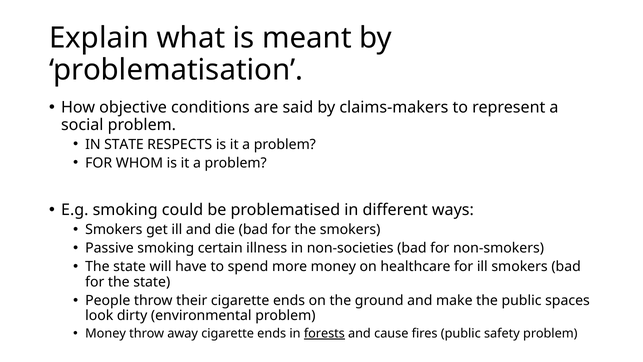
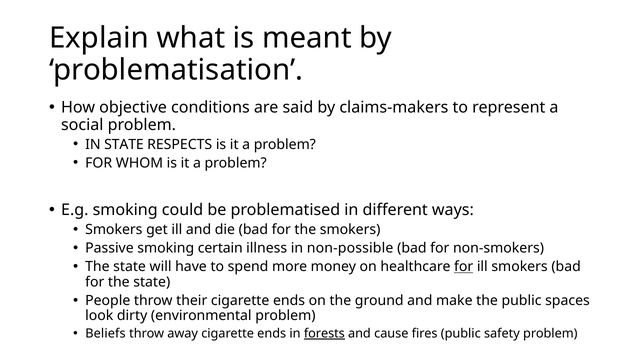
non-societies: non-societies -> non-possible
for at (464, 266) underline: none -> present
Money at (106, 333): Money -> Beliefs
